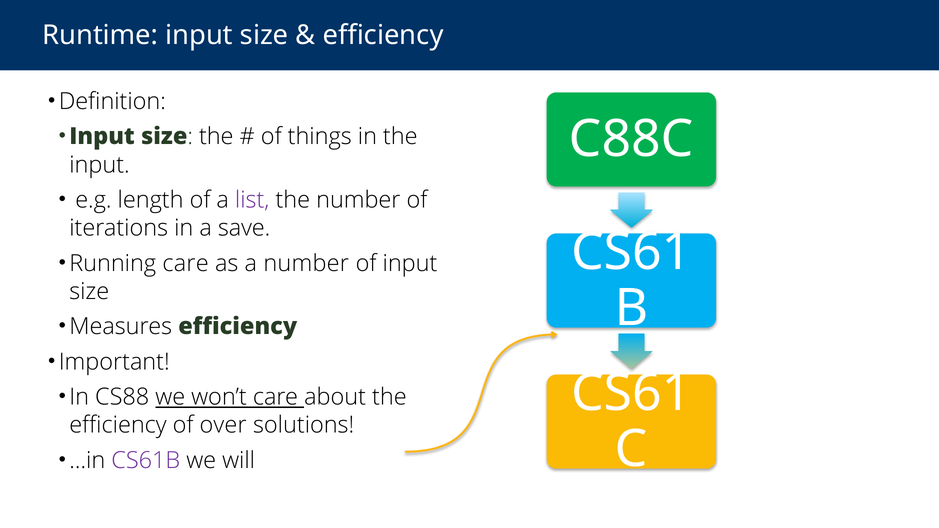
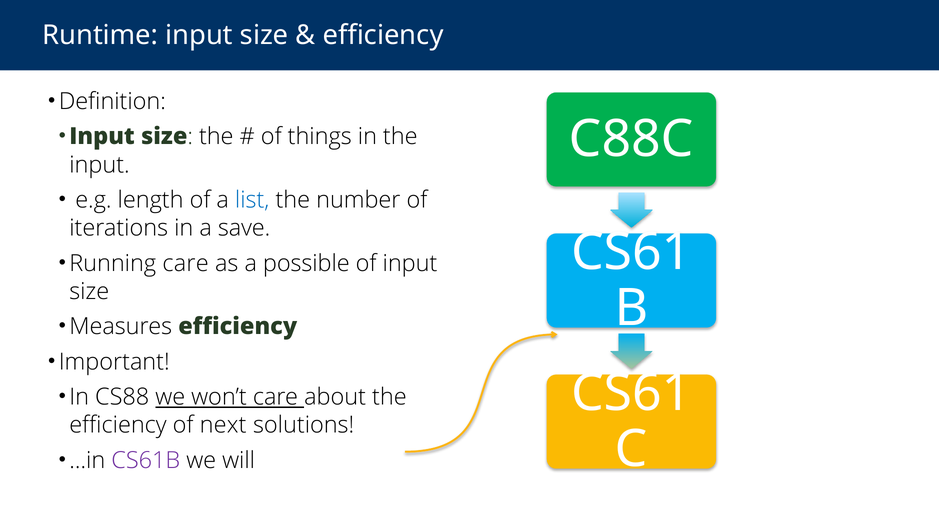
list colour: purple -> blue
a number: number -> possible
over: over -> next
